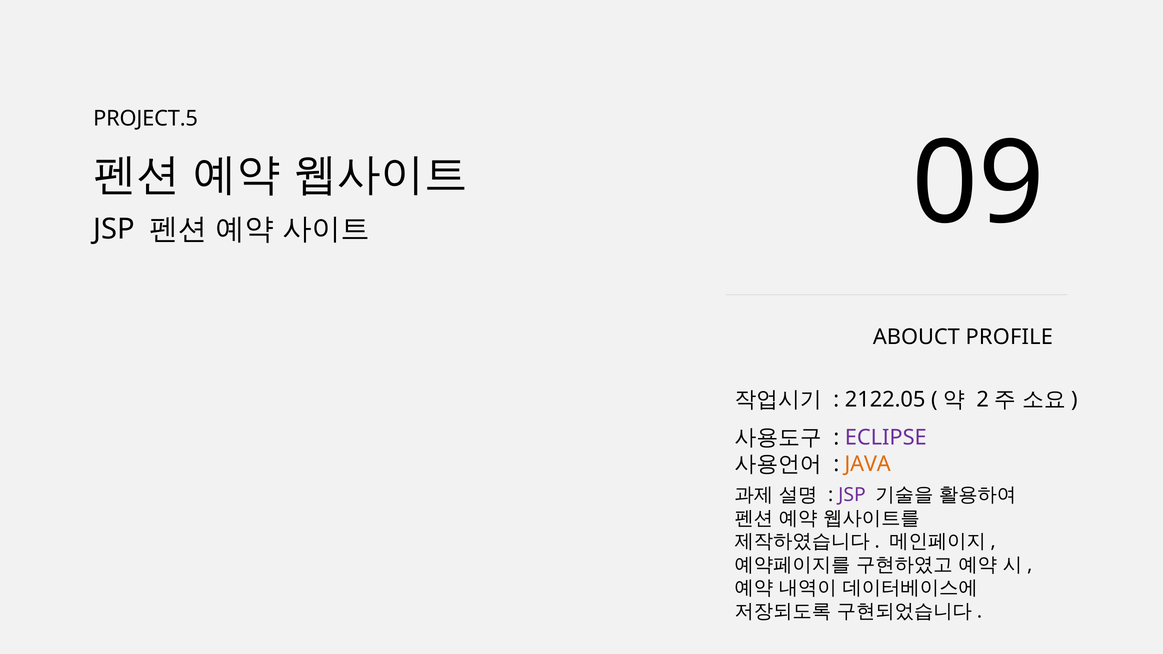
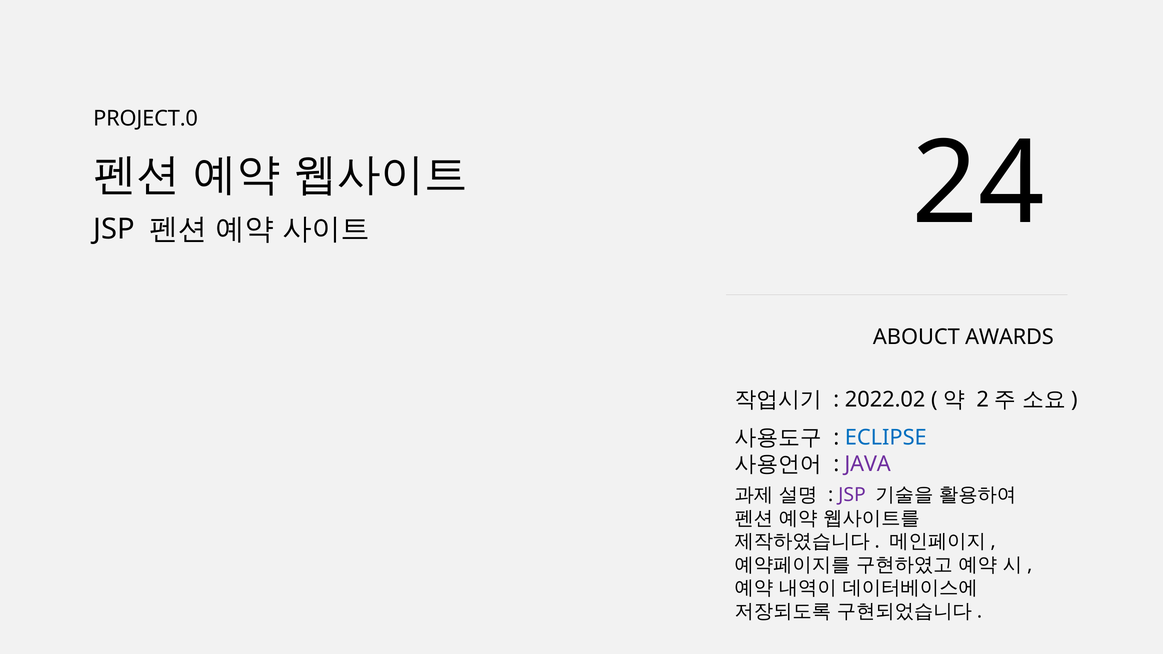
PROJECT.5: PROJECT.5 -> PROJECT.0
09: 09 -> 24
PROFILE: PROFILE -> AWARDS
2122.05: 2122.05 -> 2022.02
ECLIPSE colour: purple -> blue
JAVA colour: orange -> purple
